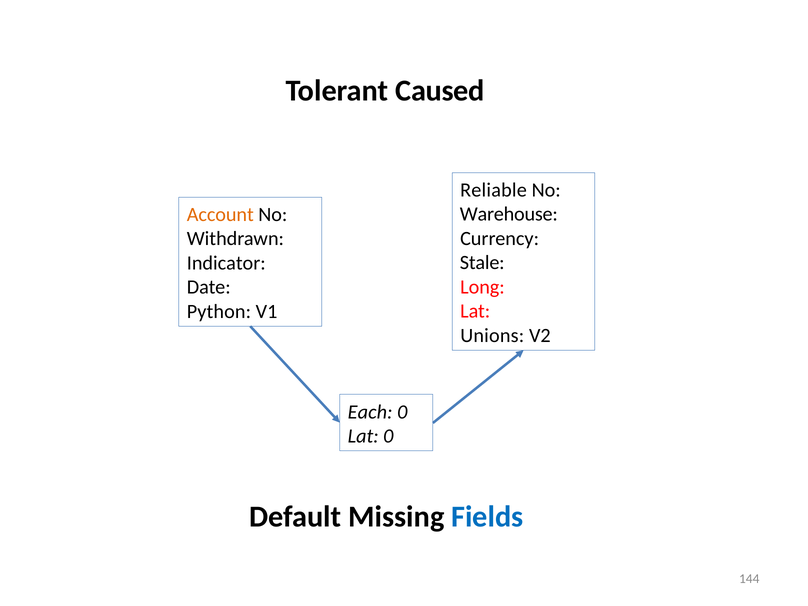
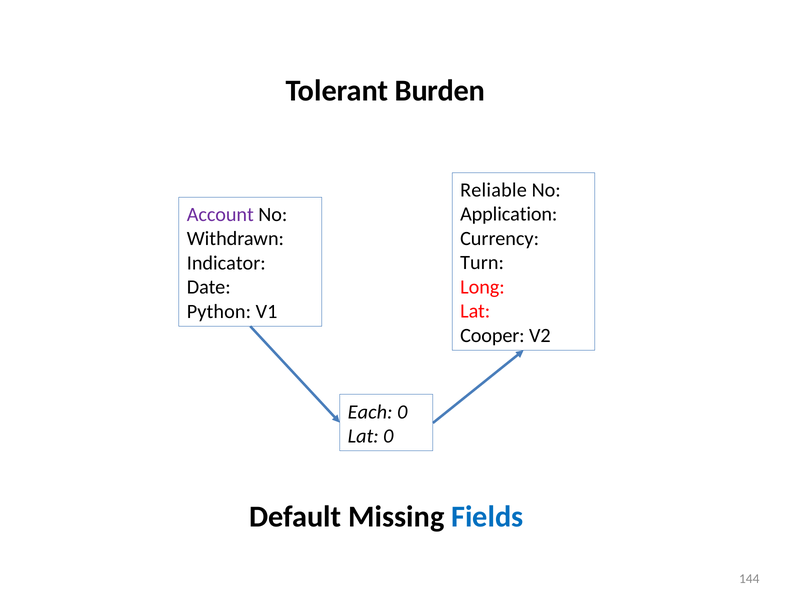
Caused: Caused -> Burden
Warehouse: Warehouse -> Application
Account colour: orange -> purple
Stale: Stale -> Turn
Unions: Unions -> Cooper
